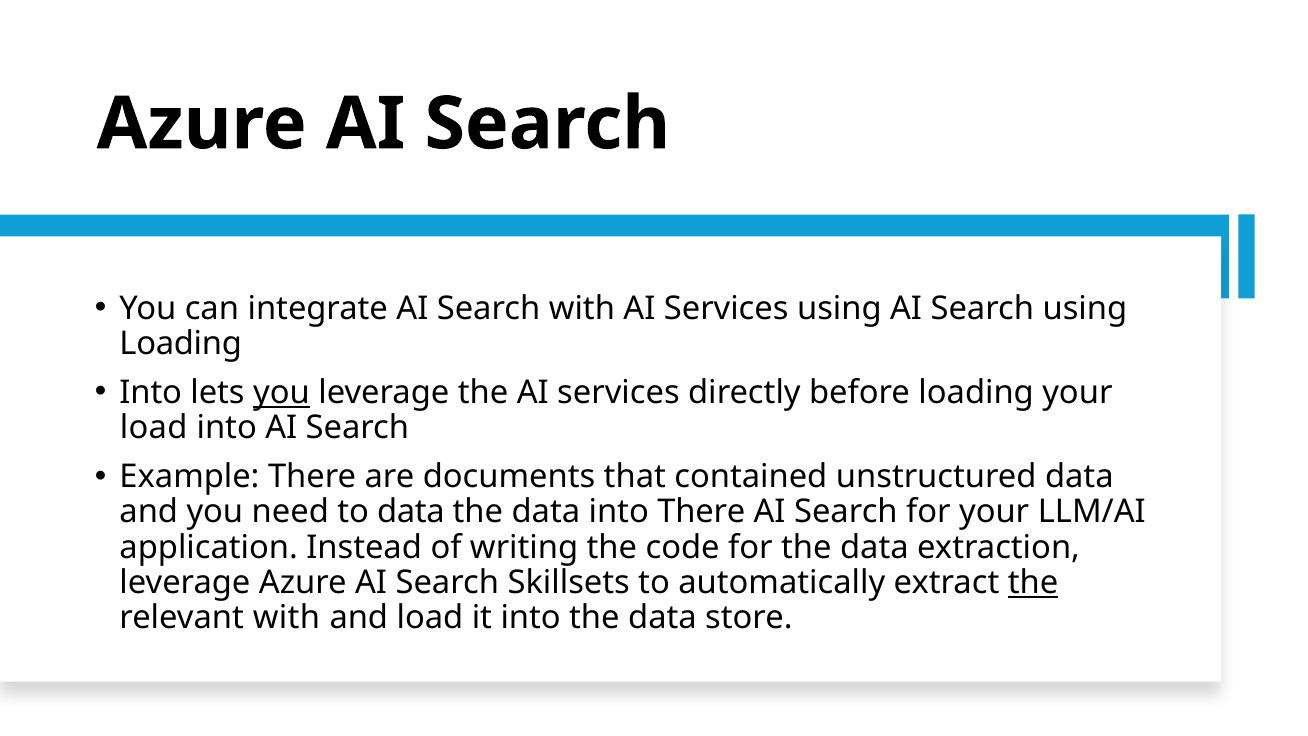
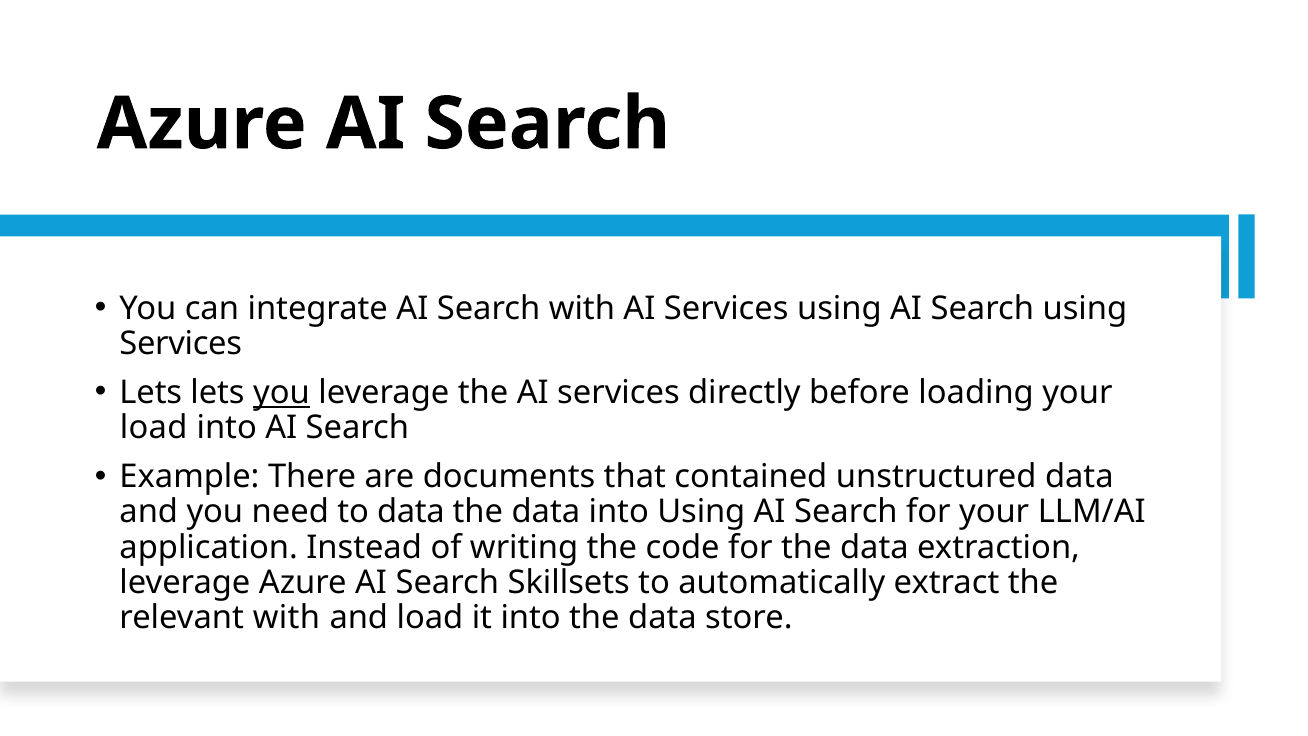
Loading at (181, 343): Loading -> Services
Into at (151, 392): Into -> Lets
into There: There -> Using
the at (1033, 583) underline: present -> none
